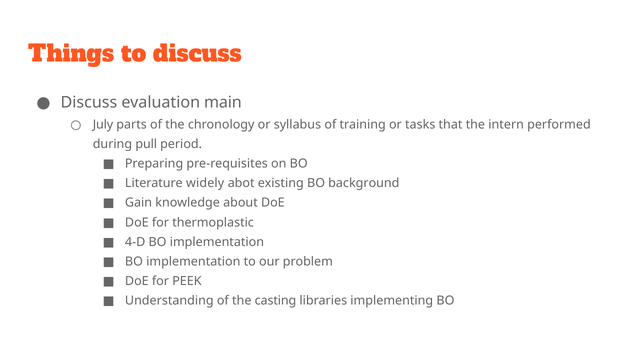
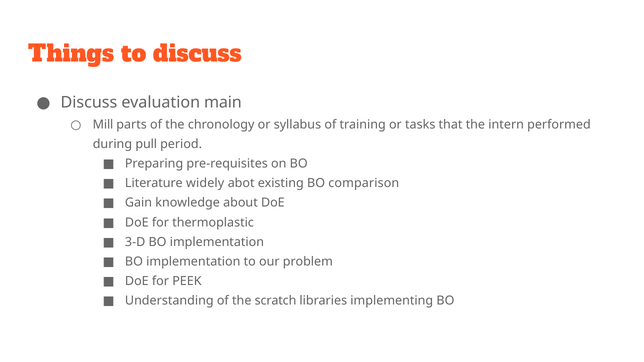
July: July -> Mill
background: background -> comparison
4-D: 4-D -> 3-D
casting: casting -> scratch
